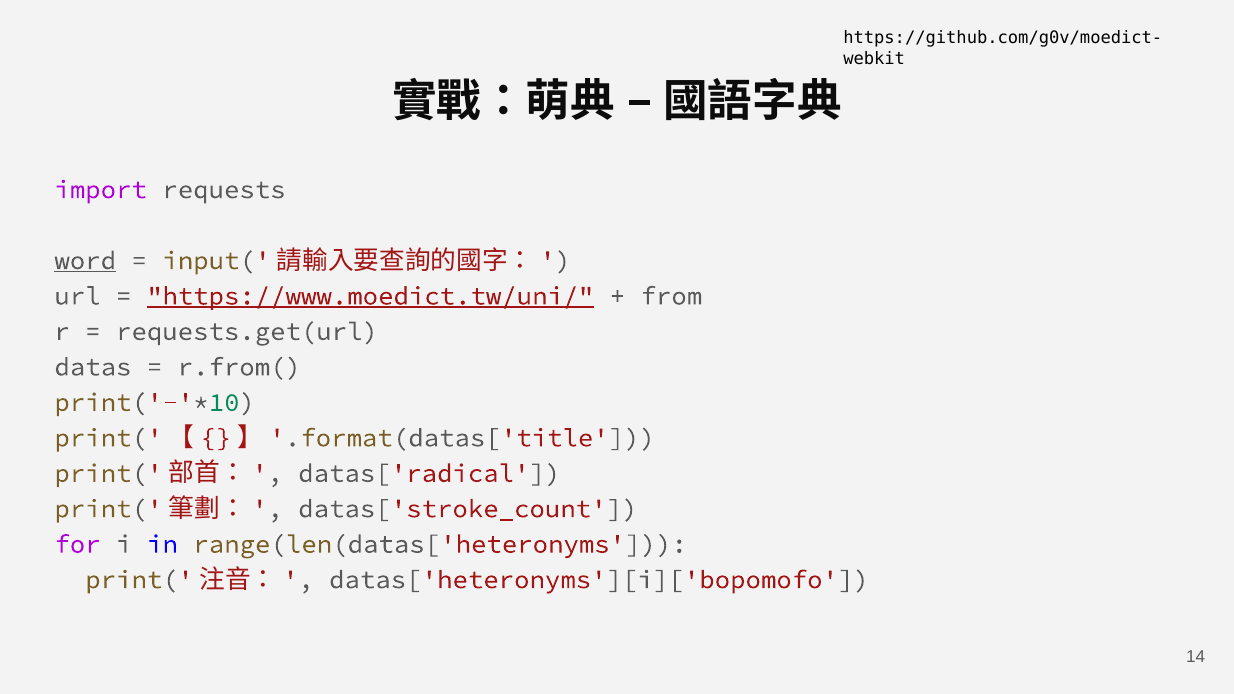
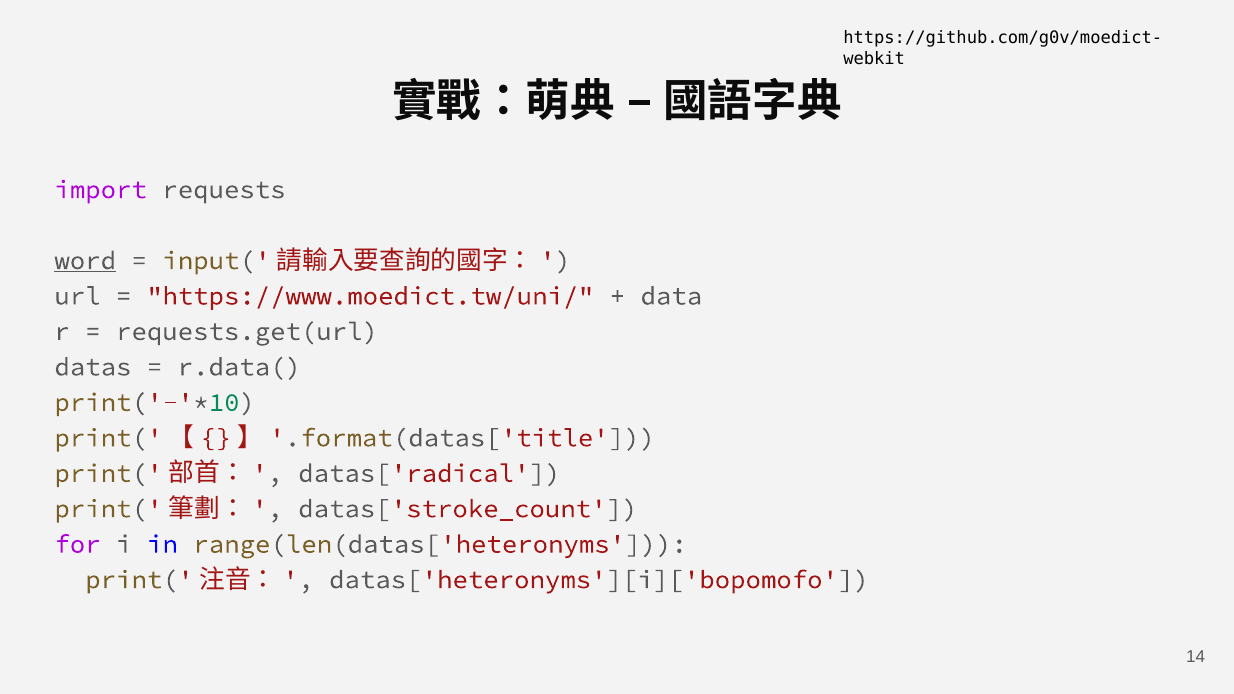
https://www.moedict.tw/uni/ underline: present -> none
from: from -> data
r.from(: r.from( -> r.data(
